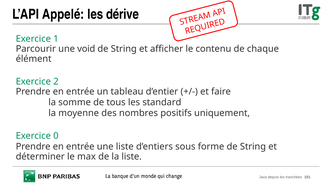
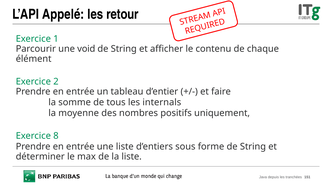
dérive: dérive -> retour
standard: standard -> internals
0: 0 -> 8
